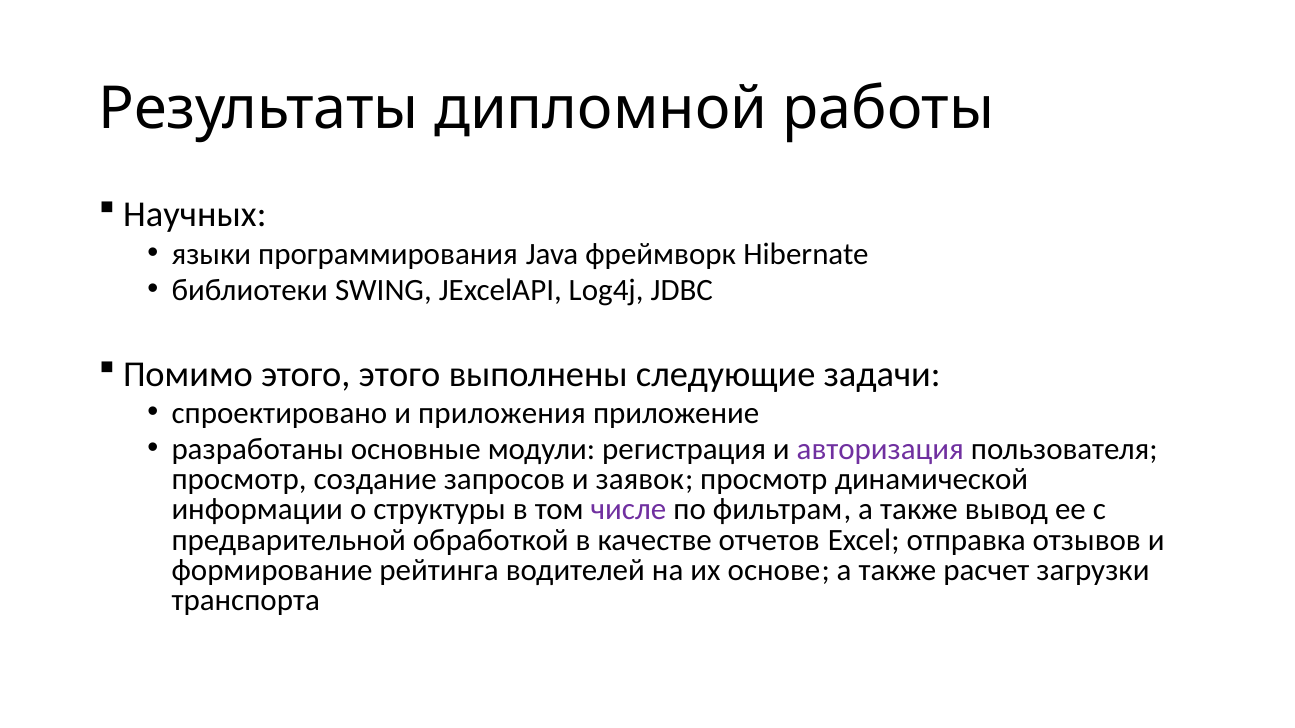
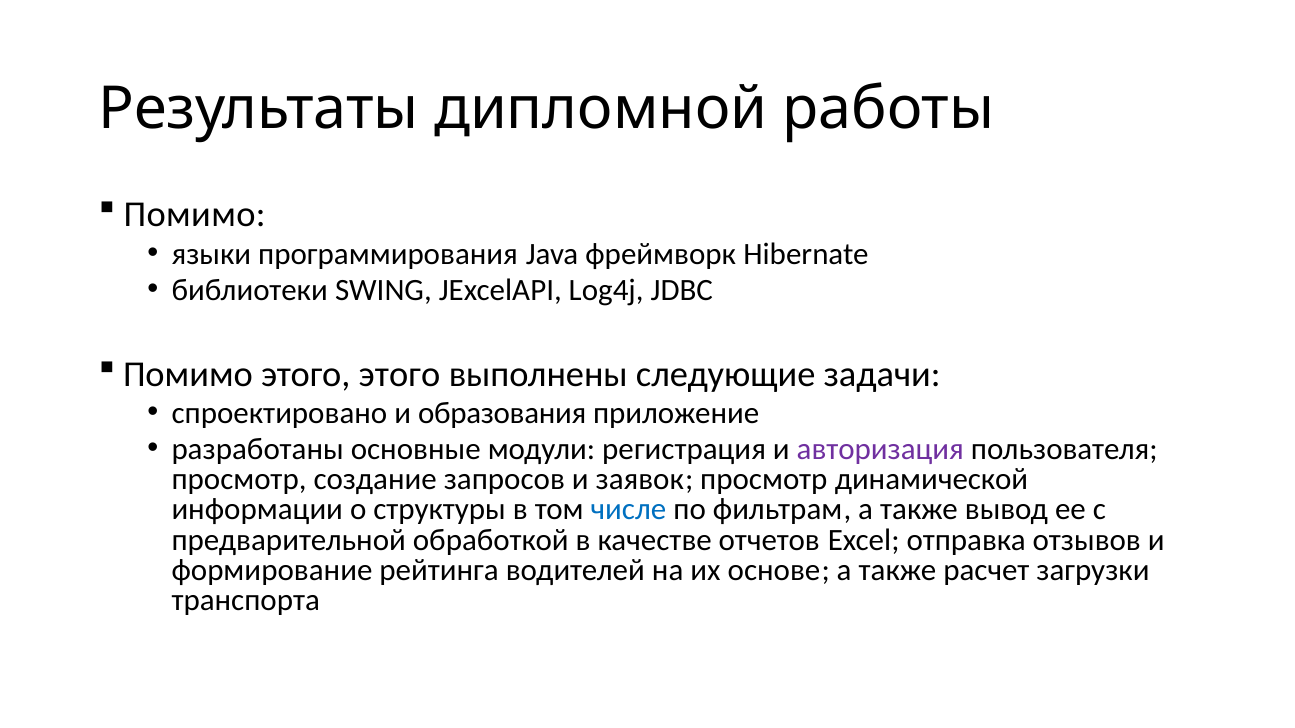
Научных at (195, 215): Научных -> Помимо
приложения: приложения -> образования
числе colour: purple -> blue
